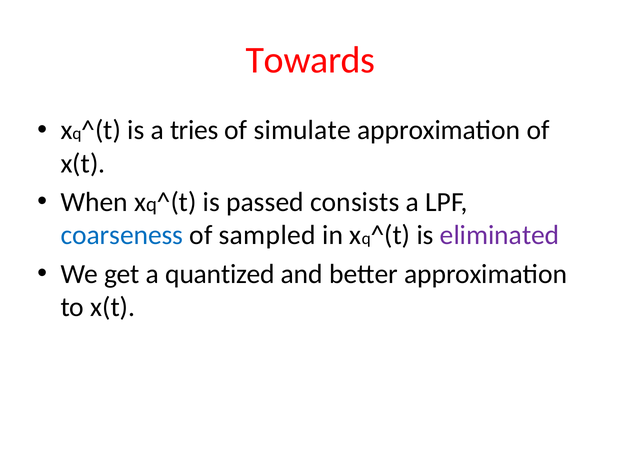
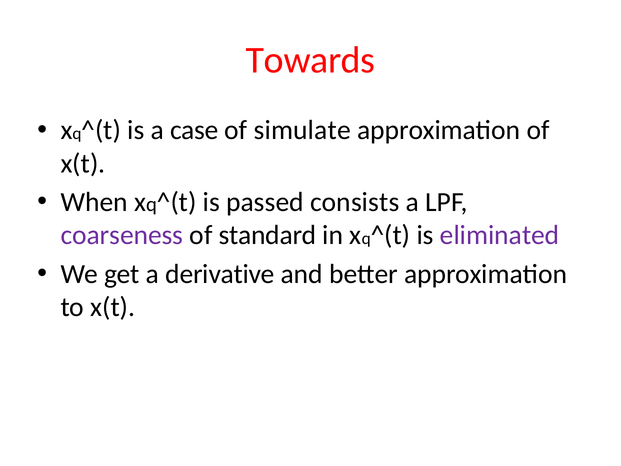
tries: tries -> case
coarseness colour: blue -> purple
sampled: sampled -> standard
quantized: quantized -> derivative
